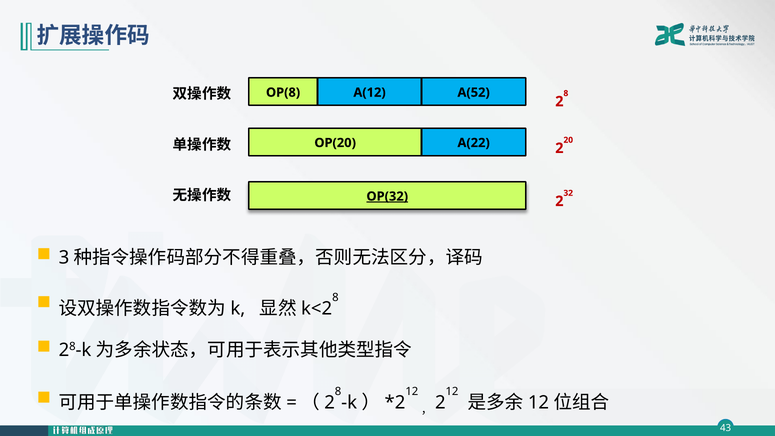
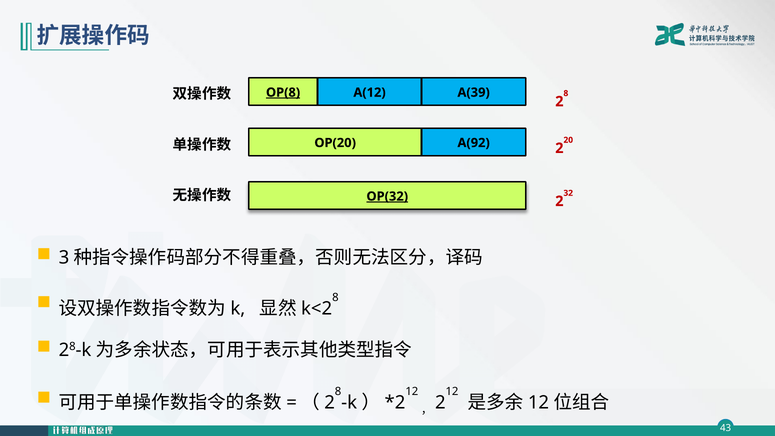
OP(8 underline: none -> present
A(52: A(52 -> A(39
A(22: A(22 -> A(92
